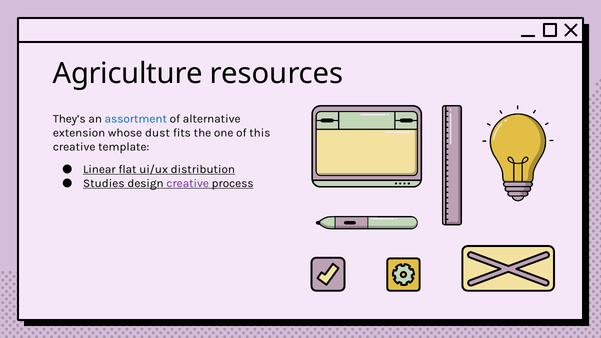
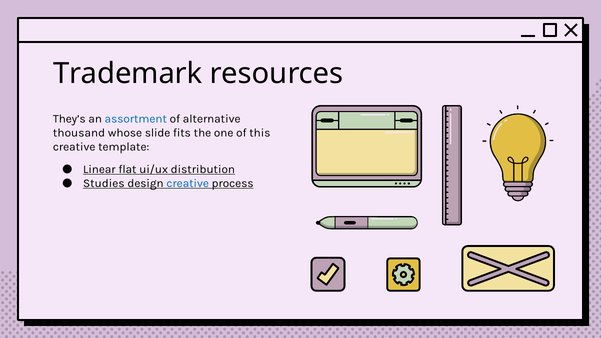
Agriculture: Agriculture -> Trademark
extension: extension -> thousand
dust: dust -> slide
creative at (188, 183) colour: purple -> blue
